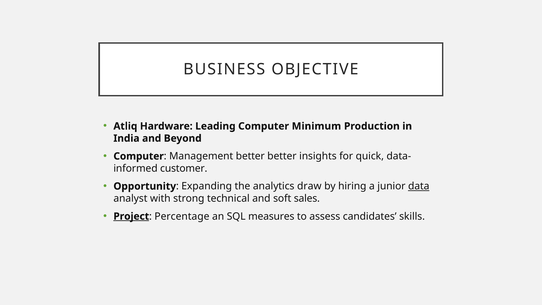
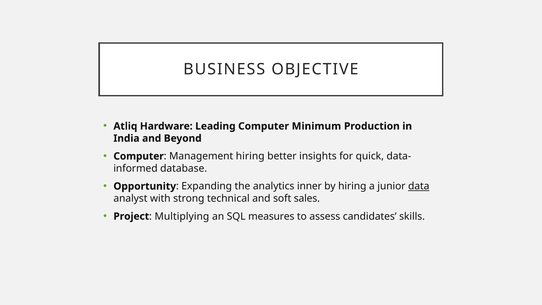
Management better: better -> hiring
customer: customer -> database
draw: draw -> inner
Project underline: present -> none
Percentage: Percentage -> Multiplying
